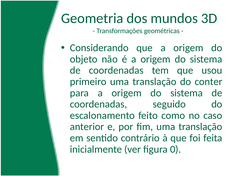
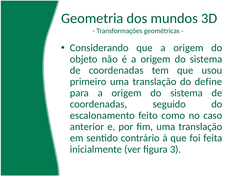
conter: conter -> define
0: 0 -> 3
